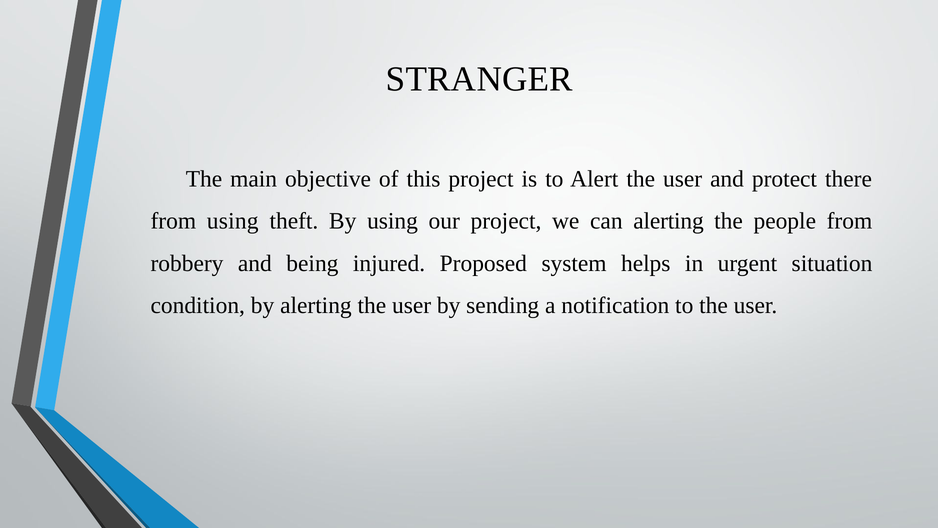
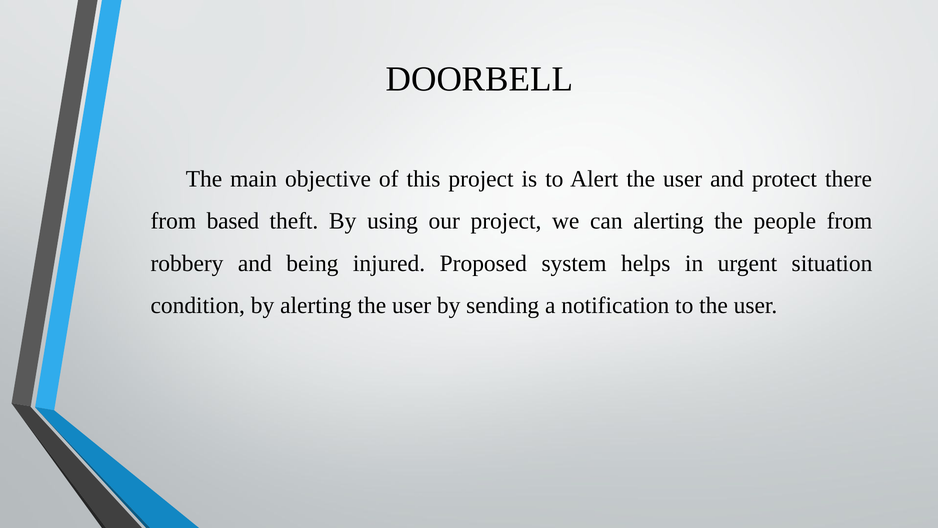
STRANGER: STRANGER -> DOORBELL
from using: using -> based
